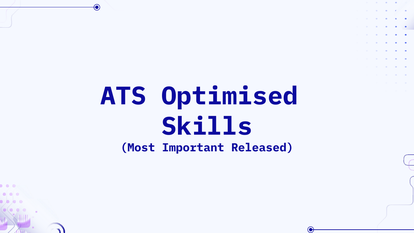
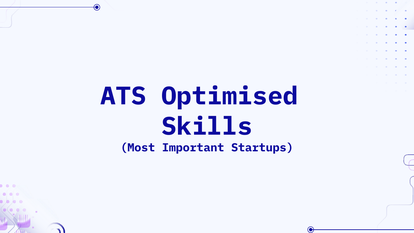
Released: Released -> Startups
